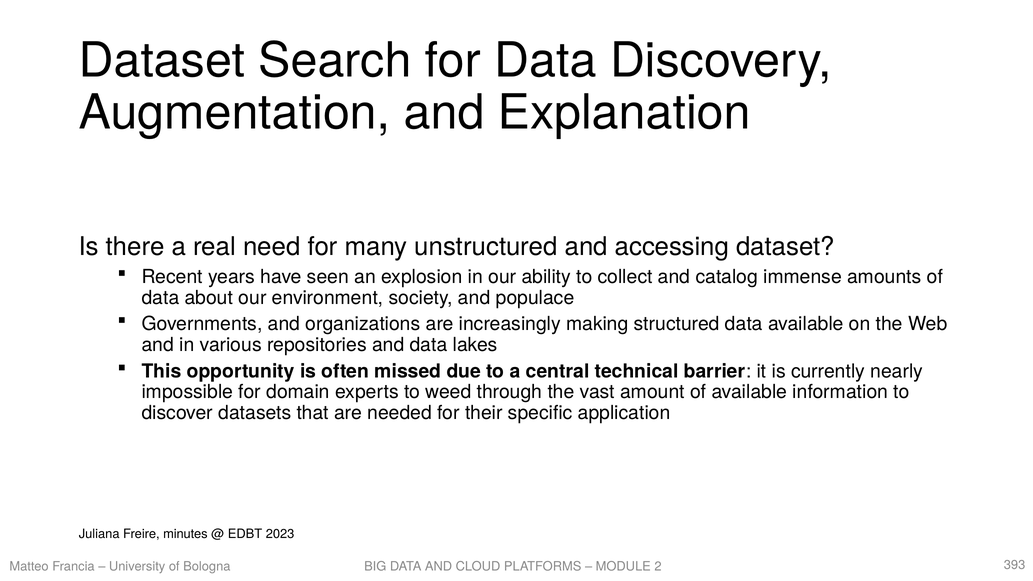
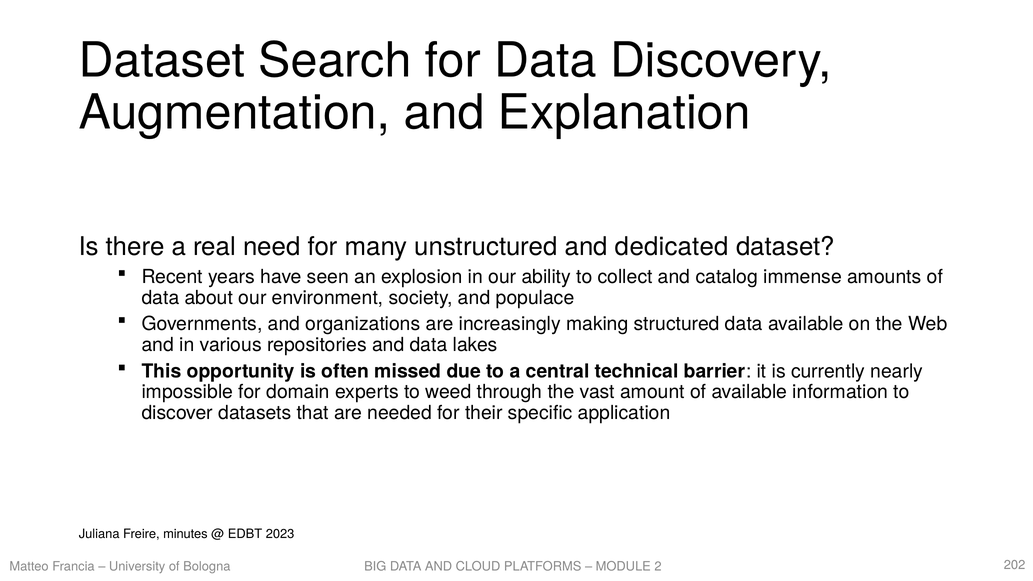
accessing: accessing -> dedicated
393: 393 -> 202
